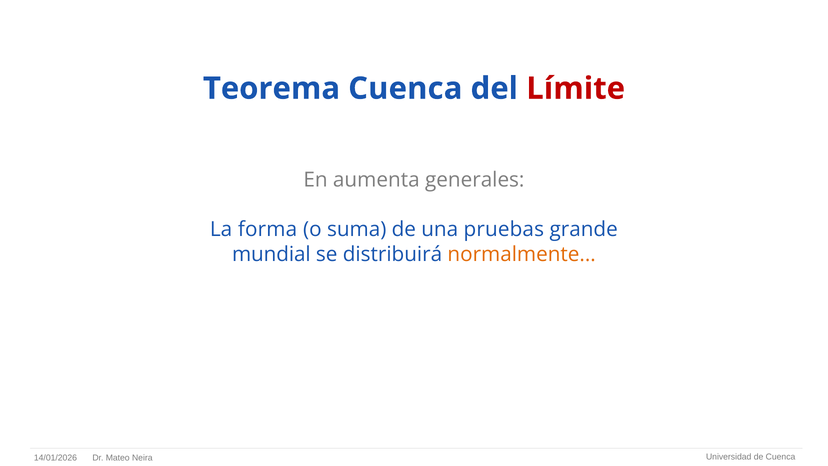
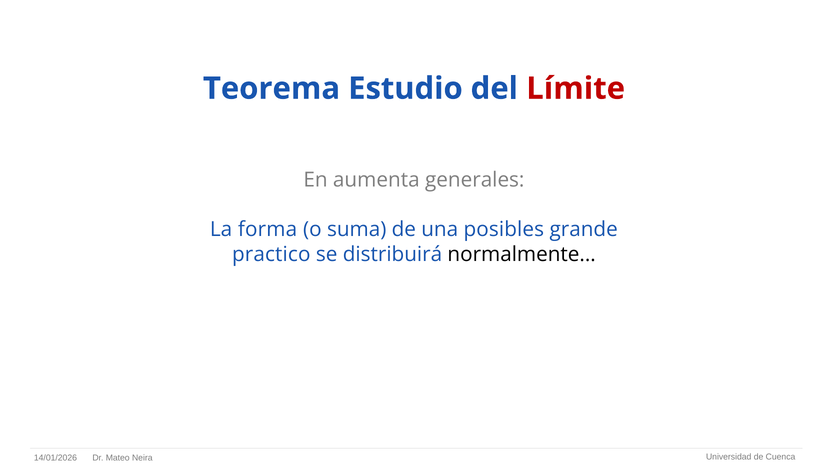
Teorema Cuenca: Cuenca -> Estudio
pruebas: pruebas -> posibles
mundial: mundial -> practico
normalmente colour: orange -> black
